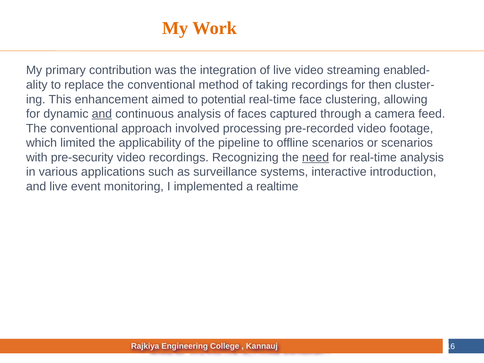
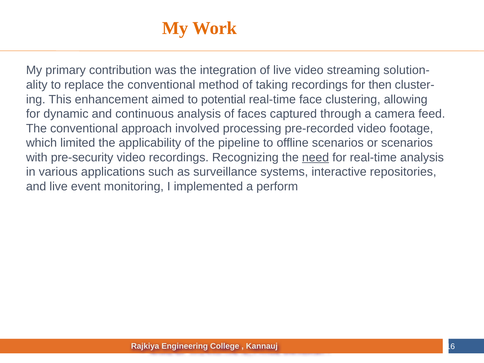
enabled-: enabled- -> solution-
and at (102, 114) underline: present -> none
introduction: introduction -> repositories
realtime: realtime -> perform
